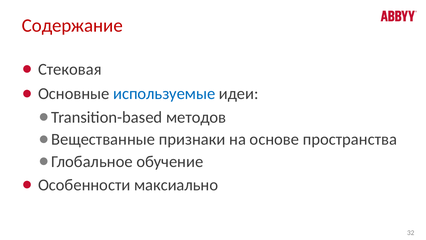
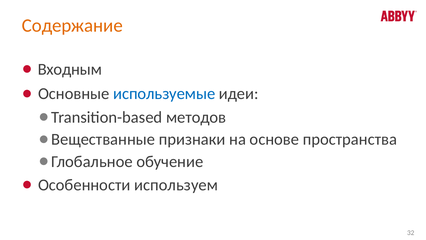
Содержание colour: red -> orange
Стековая: Стековая -> Входным
максиально: максиально -> используем
